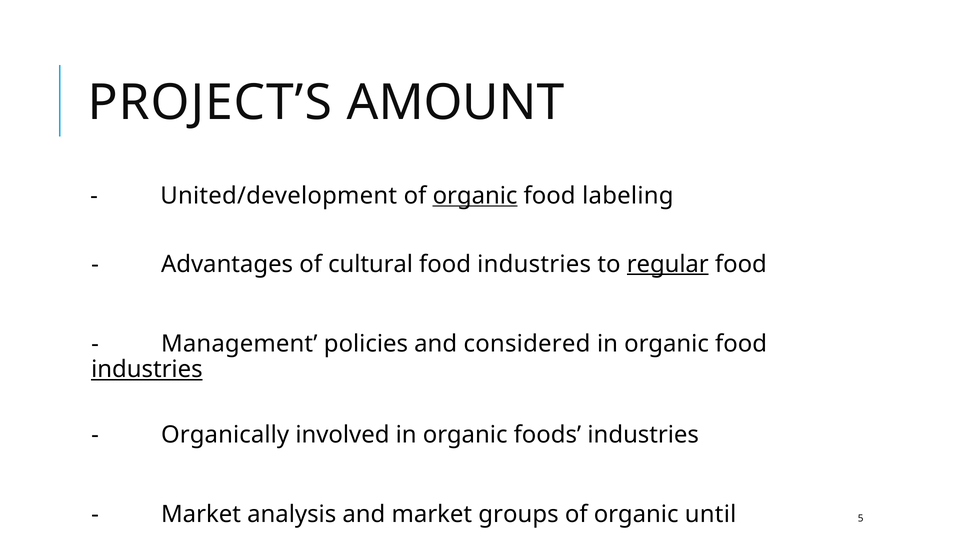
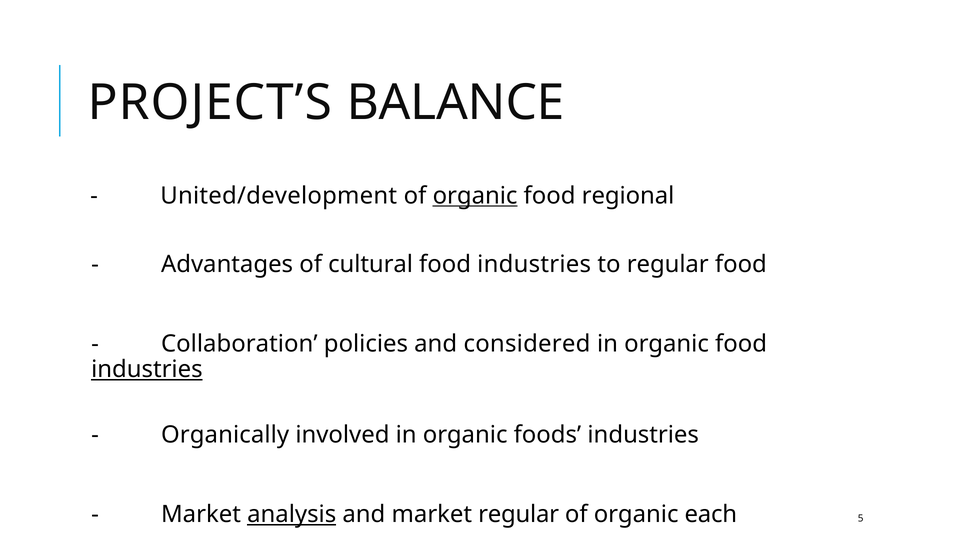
AMOUNT: AMOUNT -> BALANCE
labeling: labeling -> regional
regular at (668, 264) underline: present -> none
Management: Management -> Collaboration
analysis underline: none -> present
market groups: groups -> regular
until: until -> each
